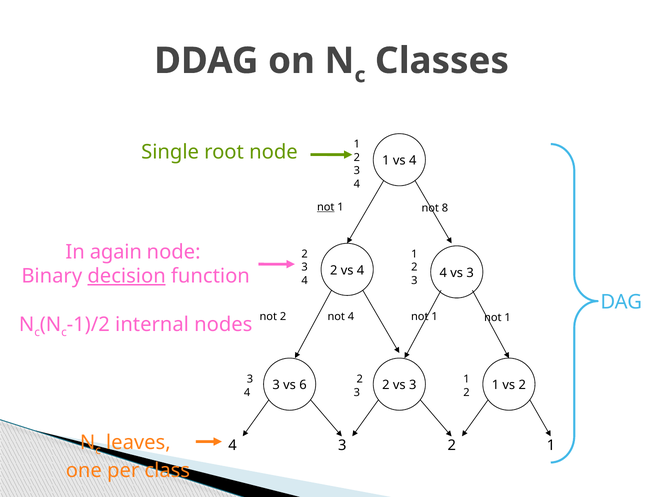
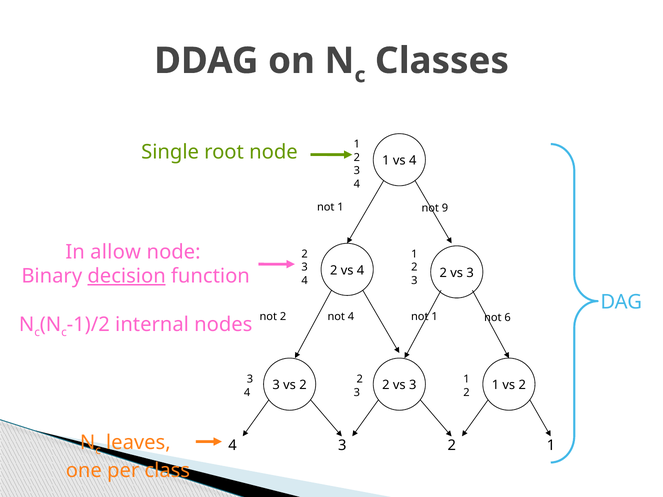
not at (326, 207) underline: present -> none
8: 8 -> 9
again: again -> allow
vs 4 4: 4 -> 2
2 not 1: 1 -> 6
3 vs 6: 6 -> 2
